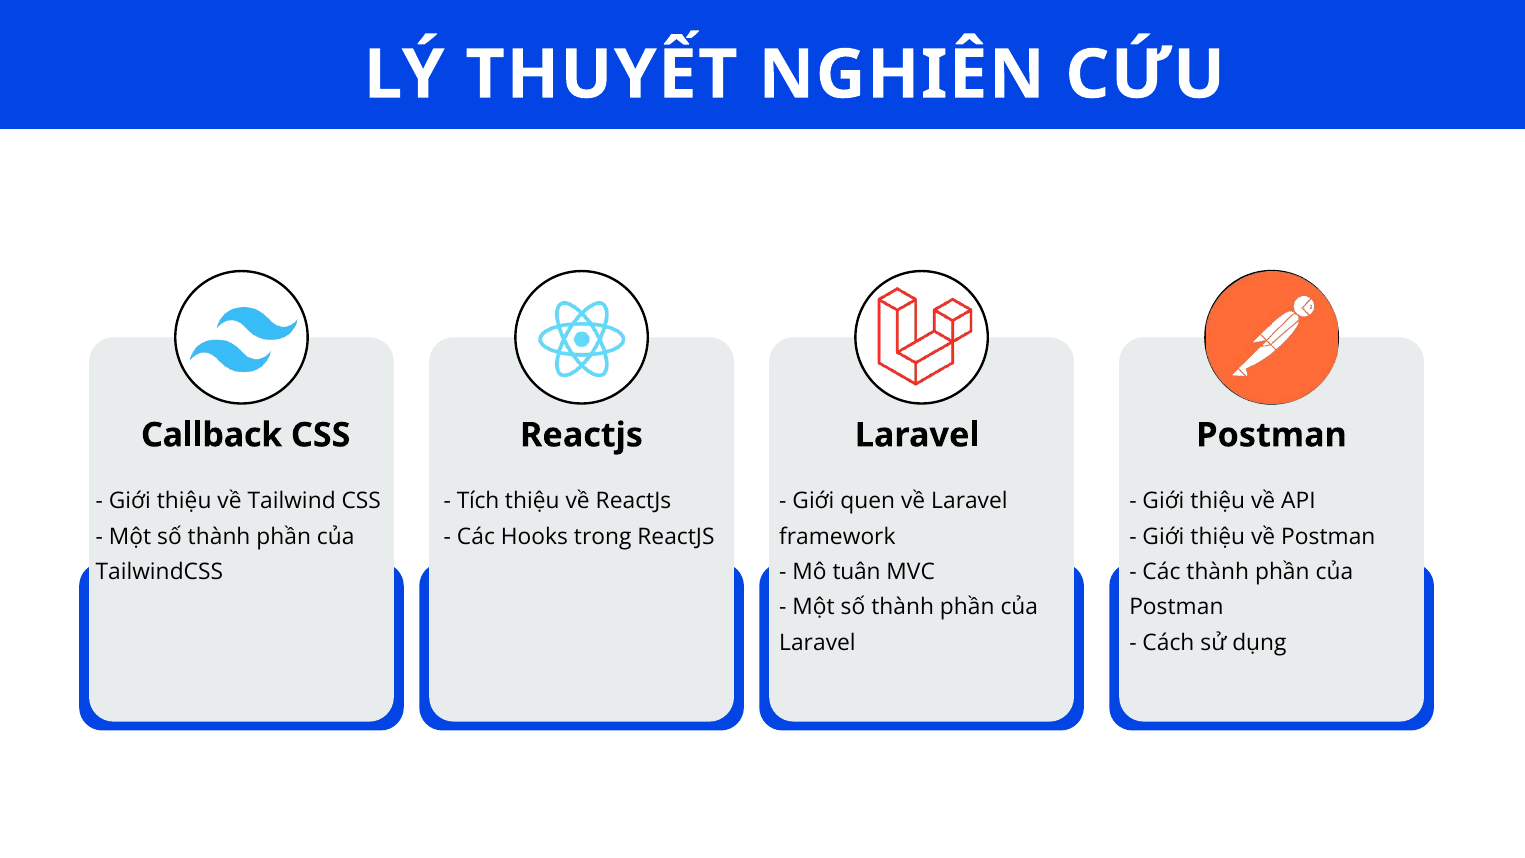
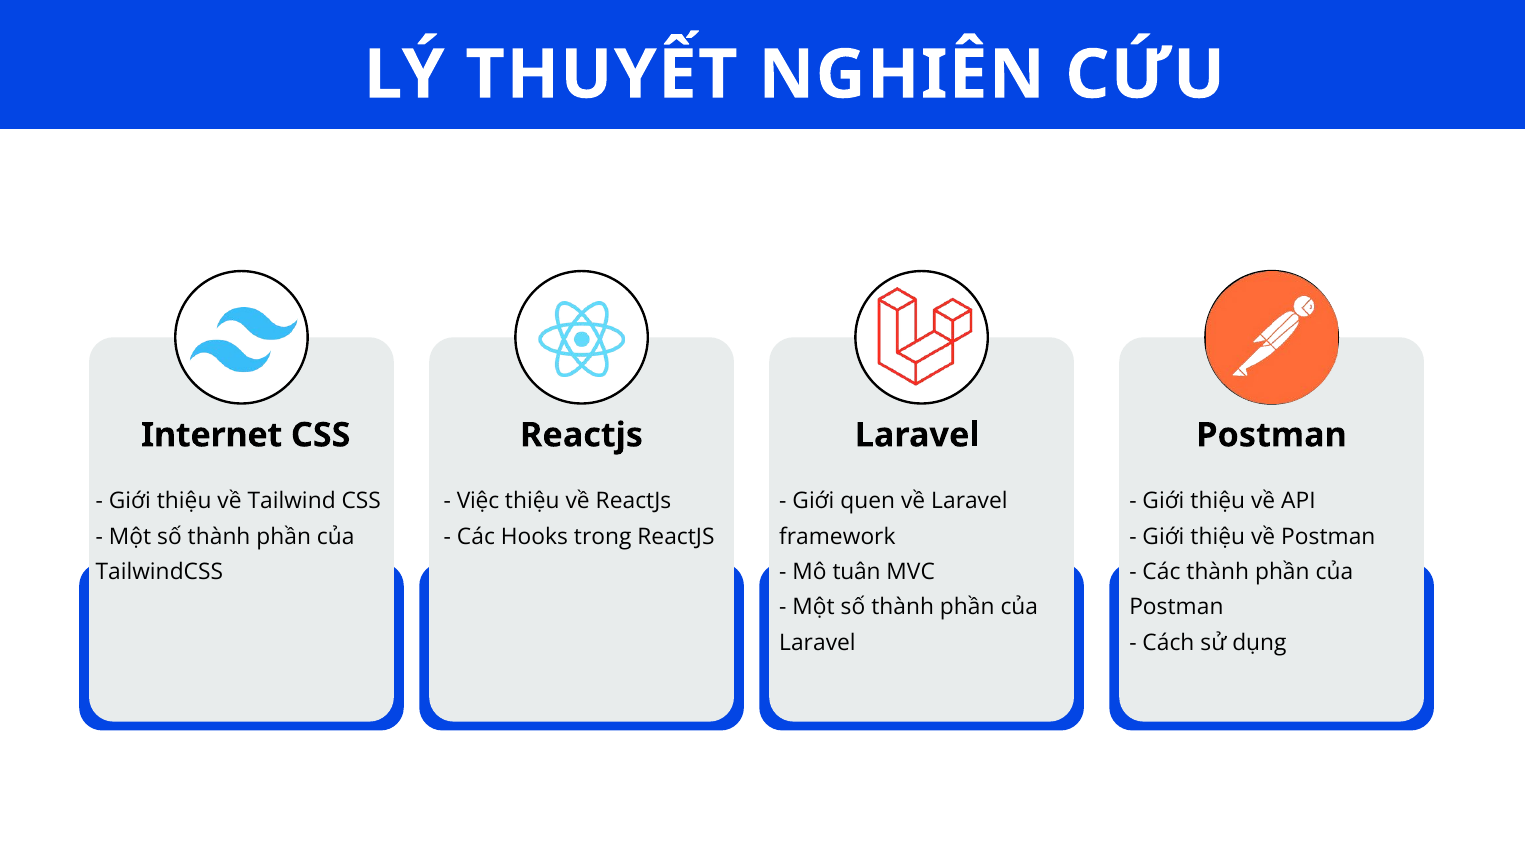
Callback: Callback -> Internet
Tích: Tích -> Việc
